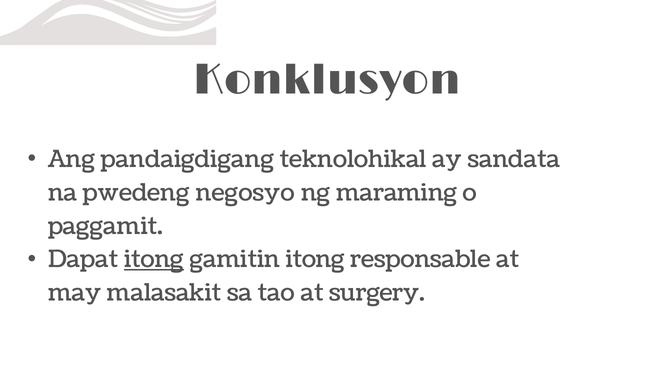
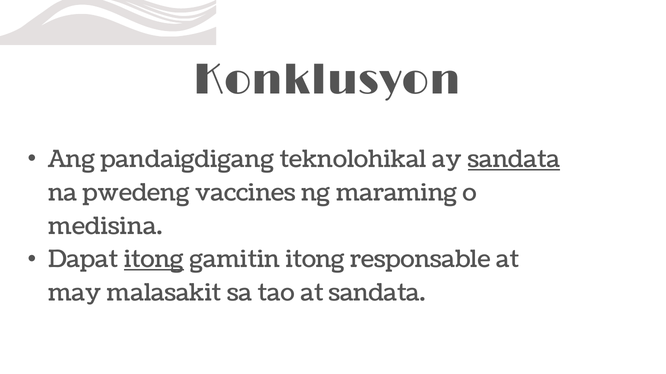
sandata at (514, 160) underline: none -> present
negosyo: negosyo -> vaccines
paggamit: paggamit -> medisina
at surgery: surgery -> sandata
